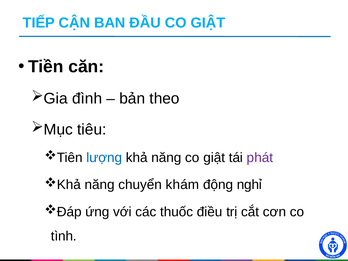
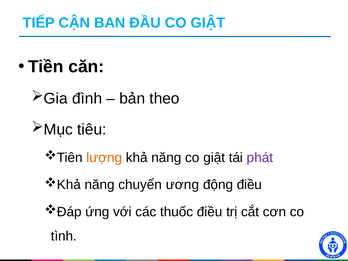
lượng colour: blue -> orange
khám: khám -> ương
động nghỉ: nghỉ -> điều
